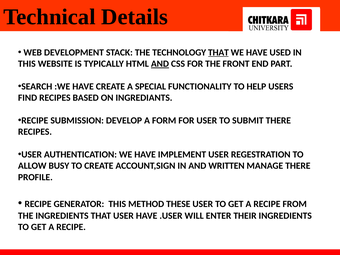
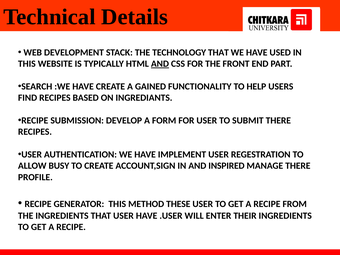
THAT at (218, 52) underline: present -> none
SPECIAL: SPECIAL -> GAINED
WRITTEN: WRITTEN -> INSPIRED
